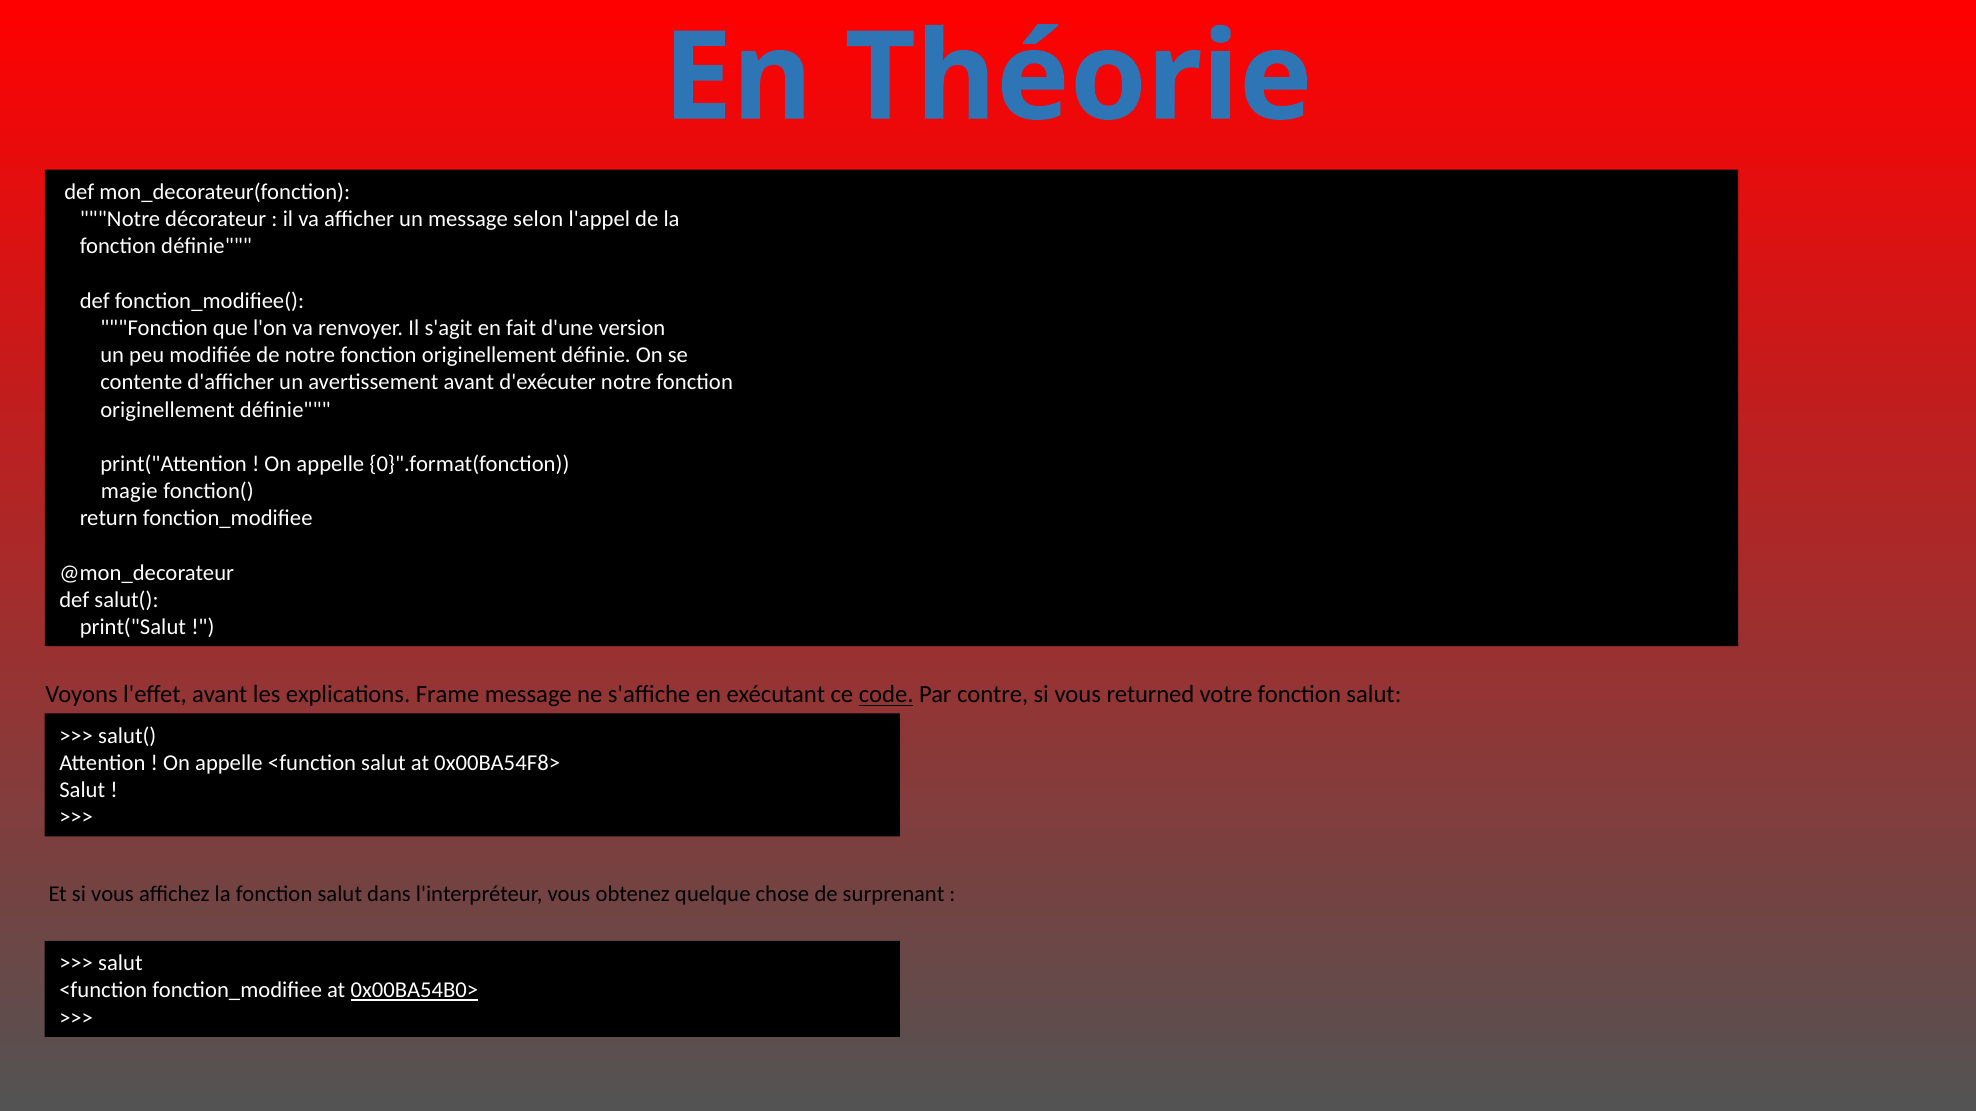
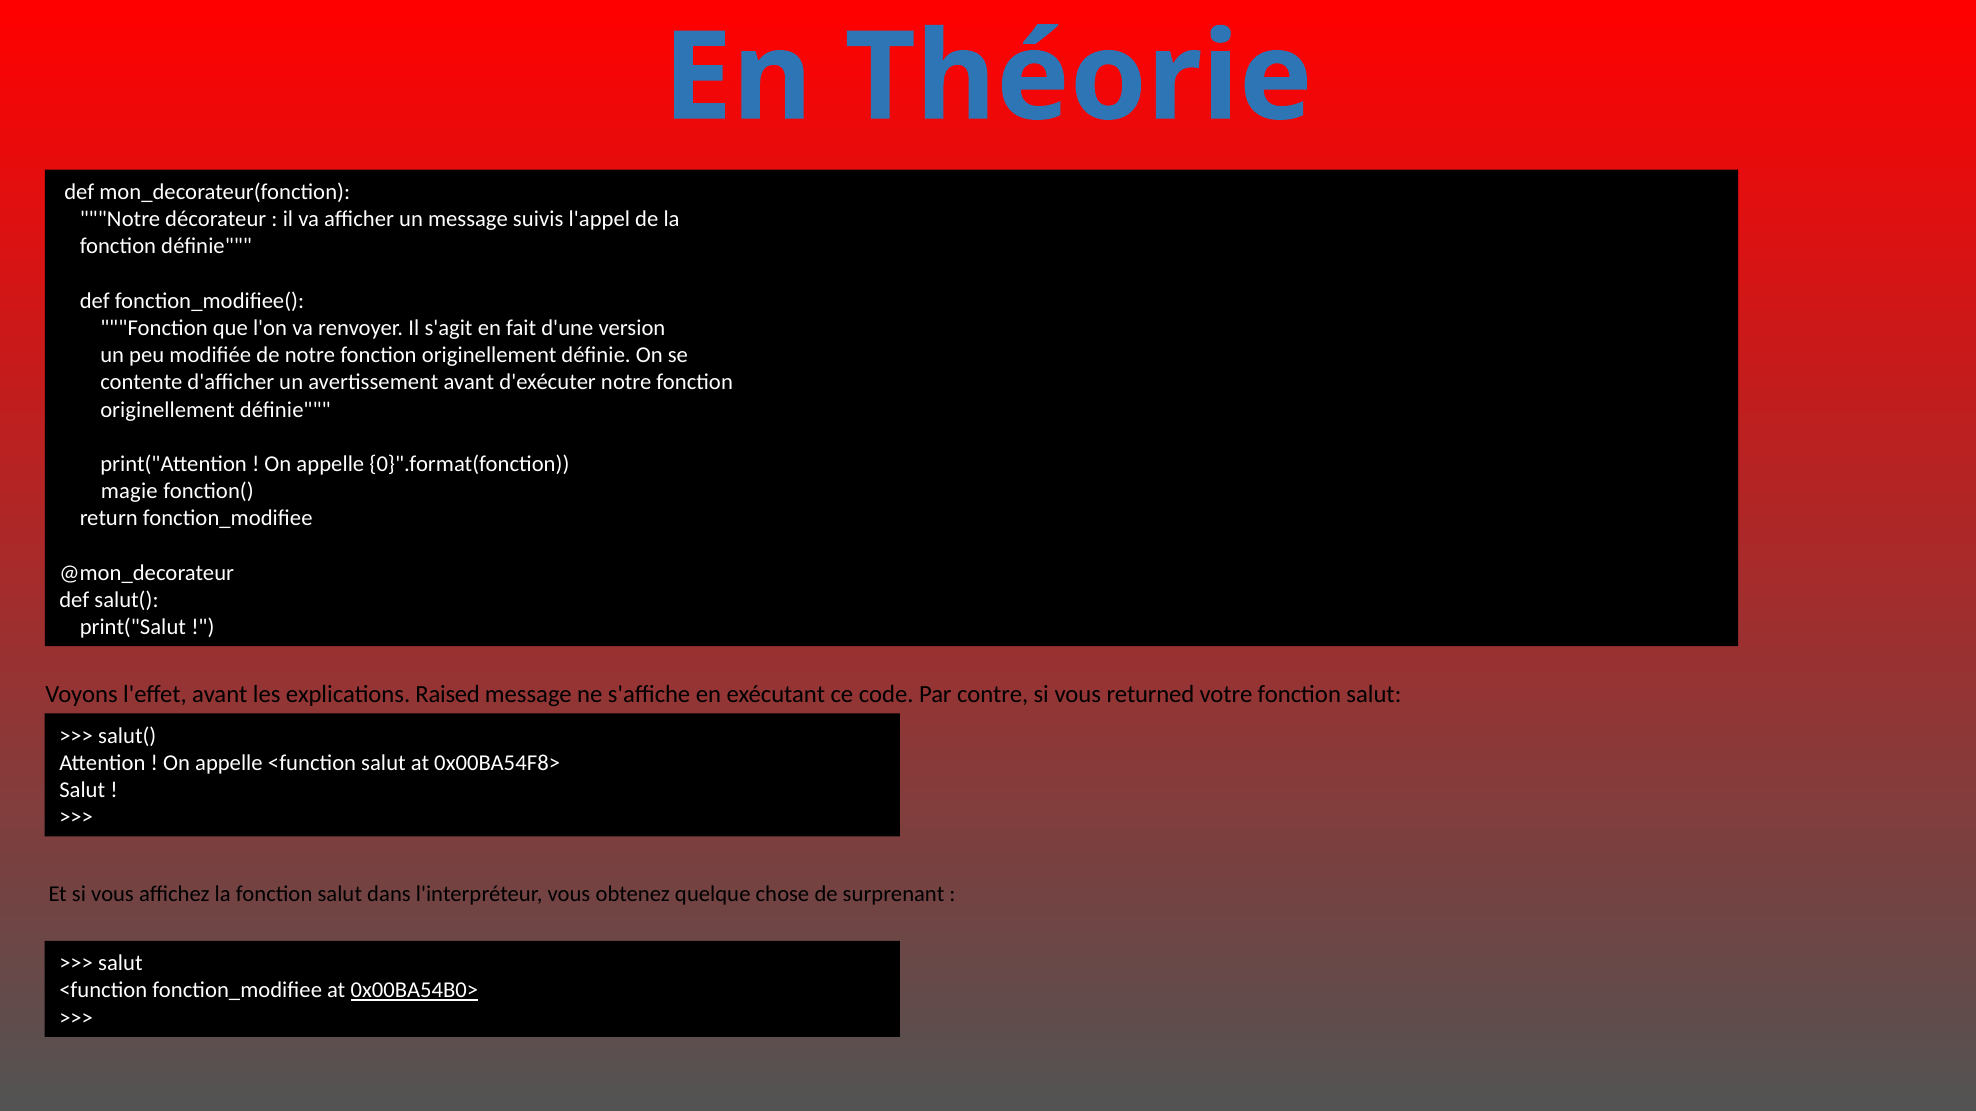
selon: selon -> suivis
Frame: Frame -> Raised
code underline: present -> none
